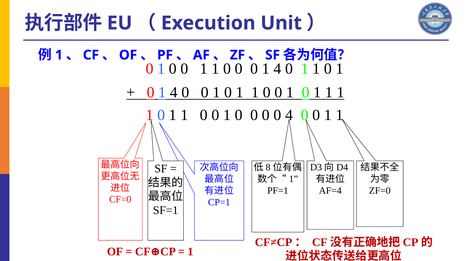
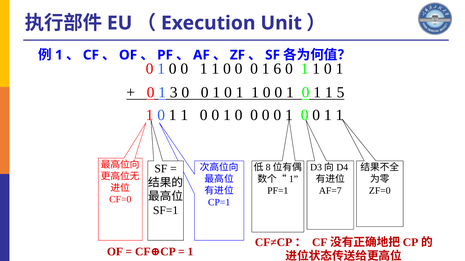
0 0 1 4: 4 -> 6
4 at (174, 93): 4 -> 3
0 1 1 1: 1 -> 5
4 at (289, 115): 4 -> 1
AF=4: AF=4 -> AF=7
